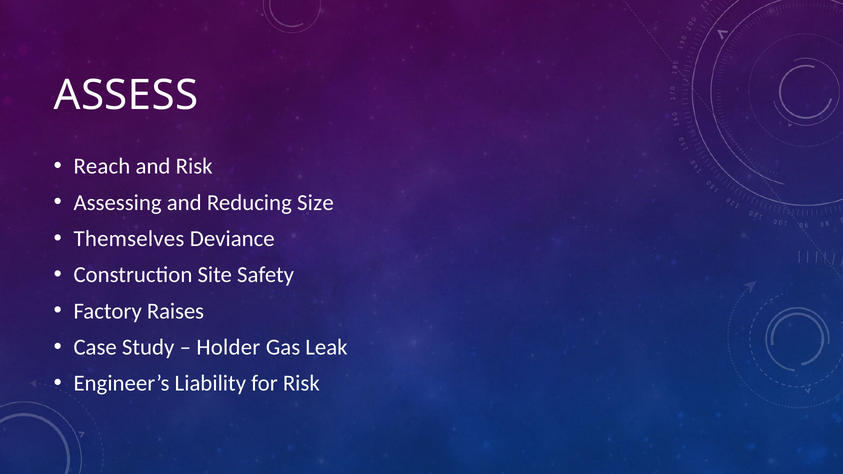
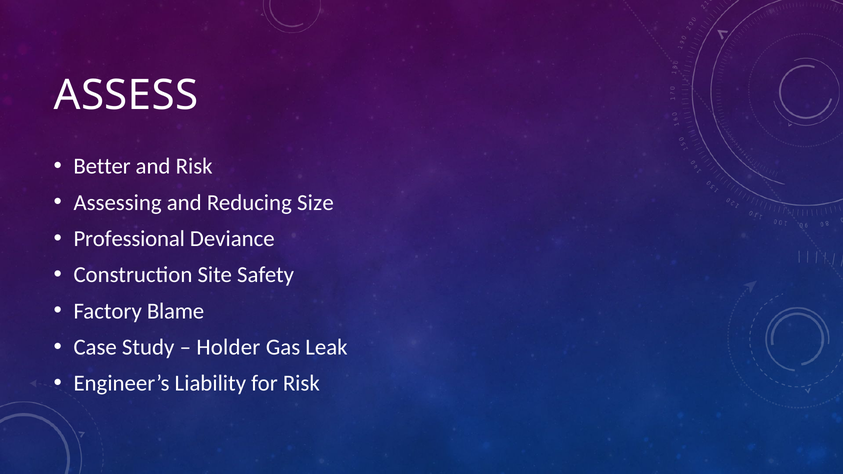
Reach: Reach -> Better
Themselves: Themselves -> Professional
Raises: Raises -> Blame
